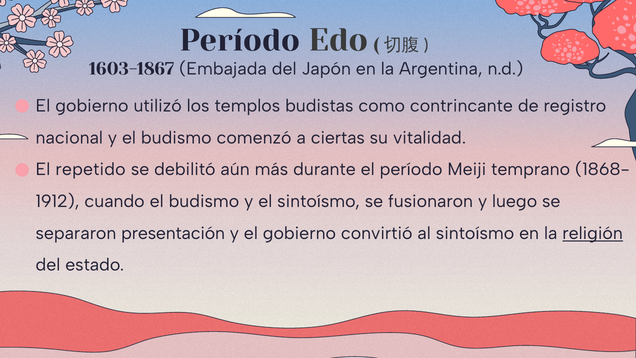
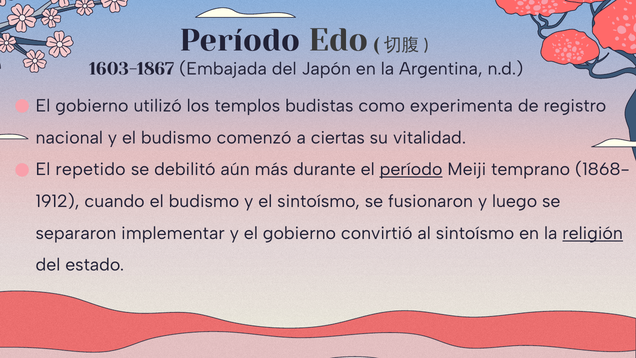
contrincante: contrincante -> experimenta
período at (411, 169) underline: none -> present
presentación: presentación -> implementar
